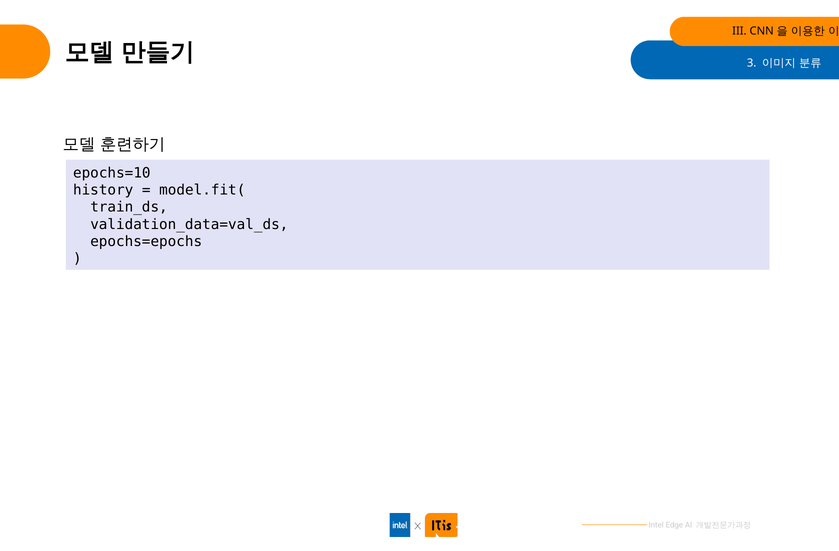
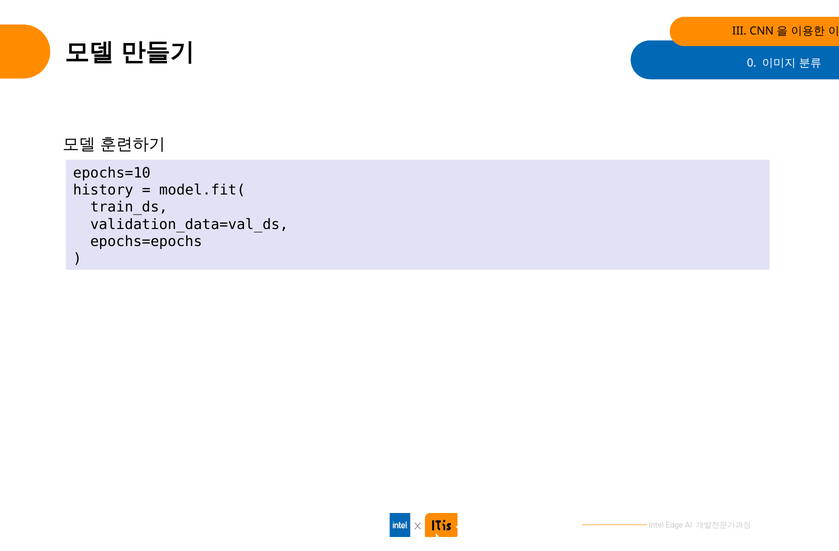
3: 3 -> 0
